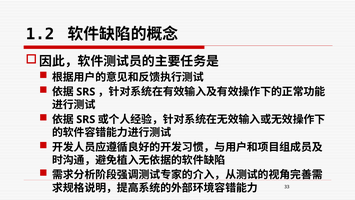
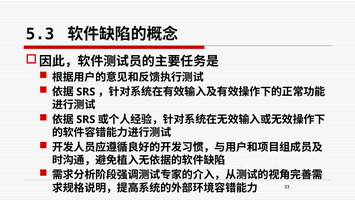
1.2: 1.2 -> 5.3
